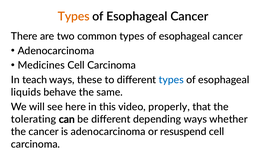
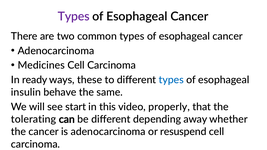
Types at (74, 17) colour: orange -> purple
teach: teach -> ready
liquids: liquids -> insulin
here: here -> start
depending ways: ways -> away
